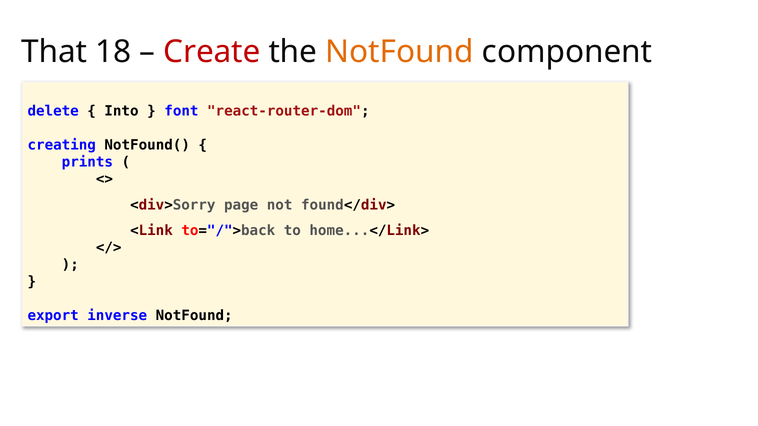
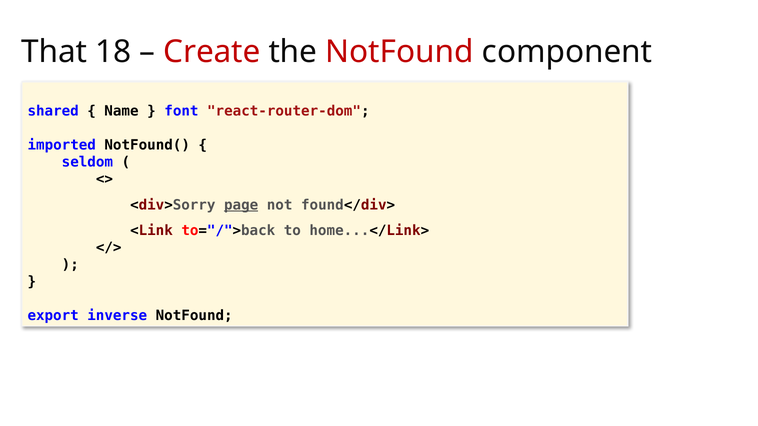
NotFound at (400, 52) colour: orange -> red
delete: delete -> shared
Into: Into -> Name
creating: creating -> imported
prints: prints -> seldom
page underline: none -> present
